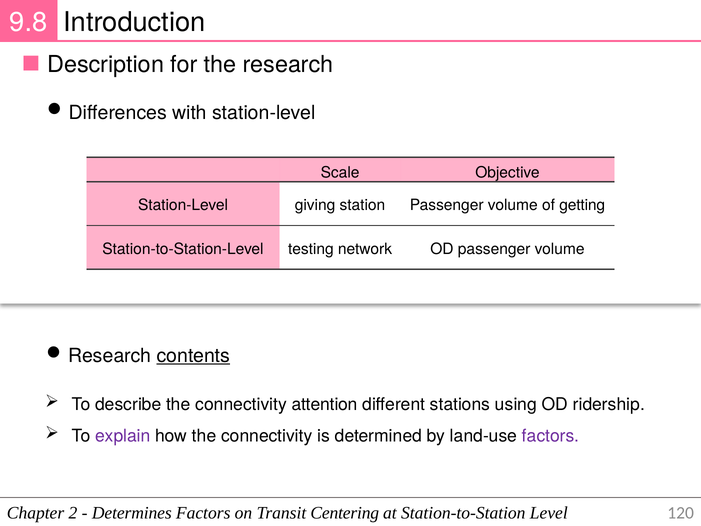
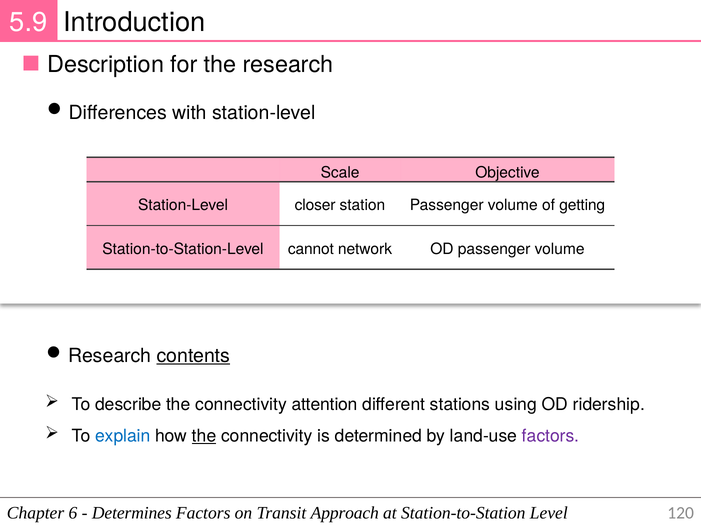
9.8: 9.8 -> 5.9
giving: giving -> closer
testing: testing -> cannot
explain colour: purple -> blue
the at (204, 436) underline: none -> present
2: 2 -> 6
Centering: Centering -> Approach
